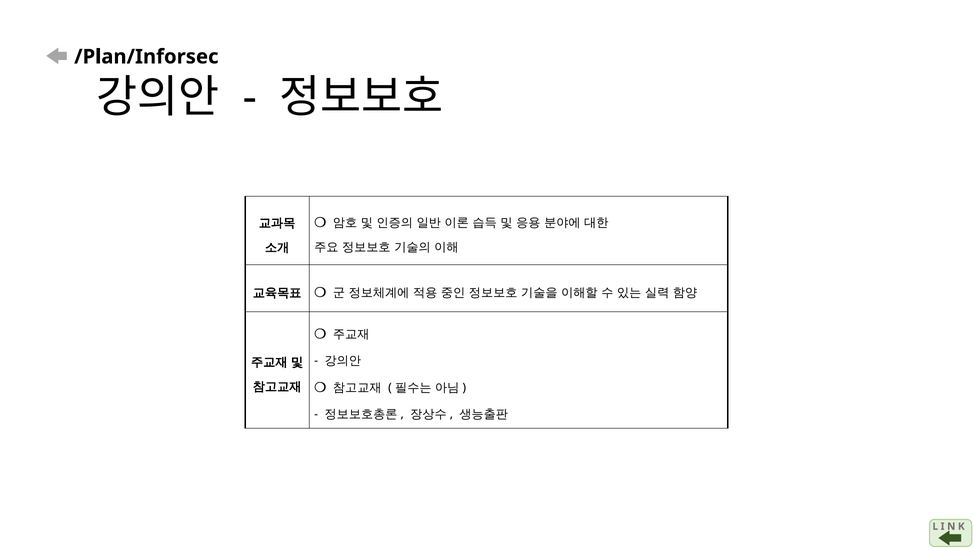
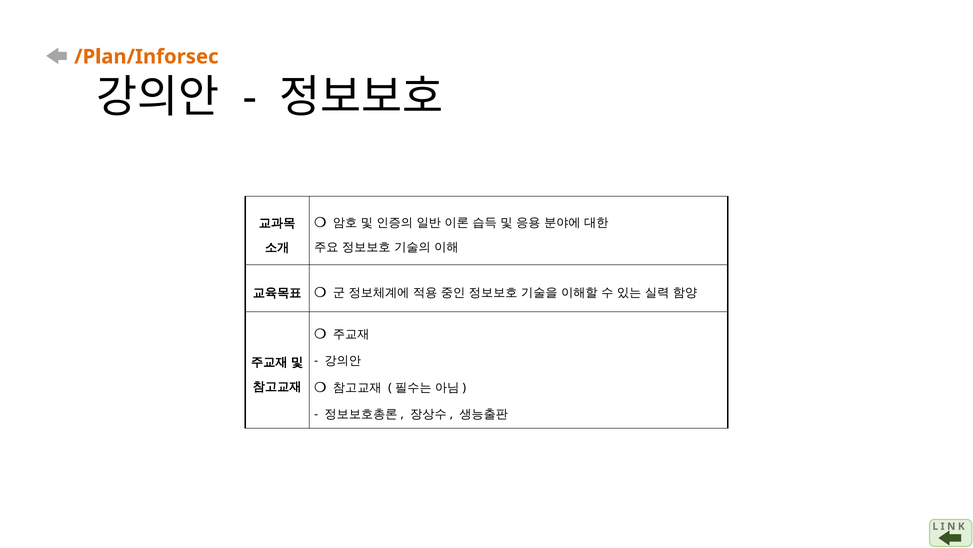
/Plan/Inforsec colour: black -> orange
